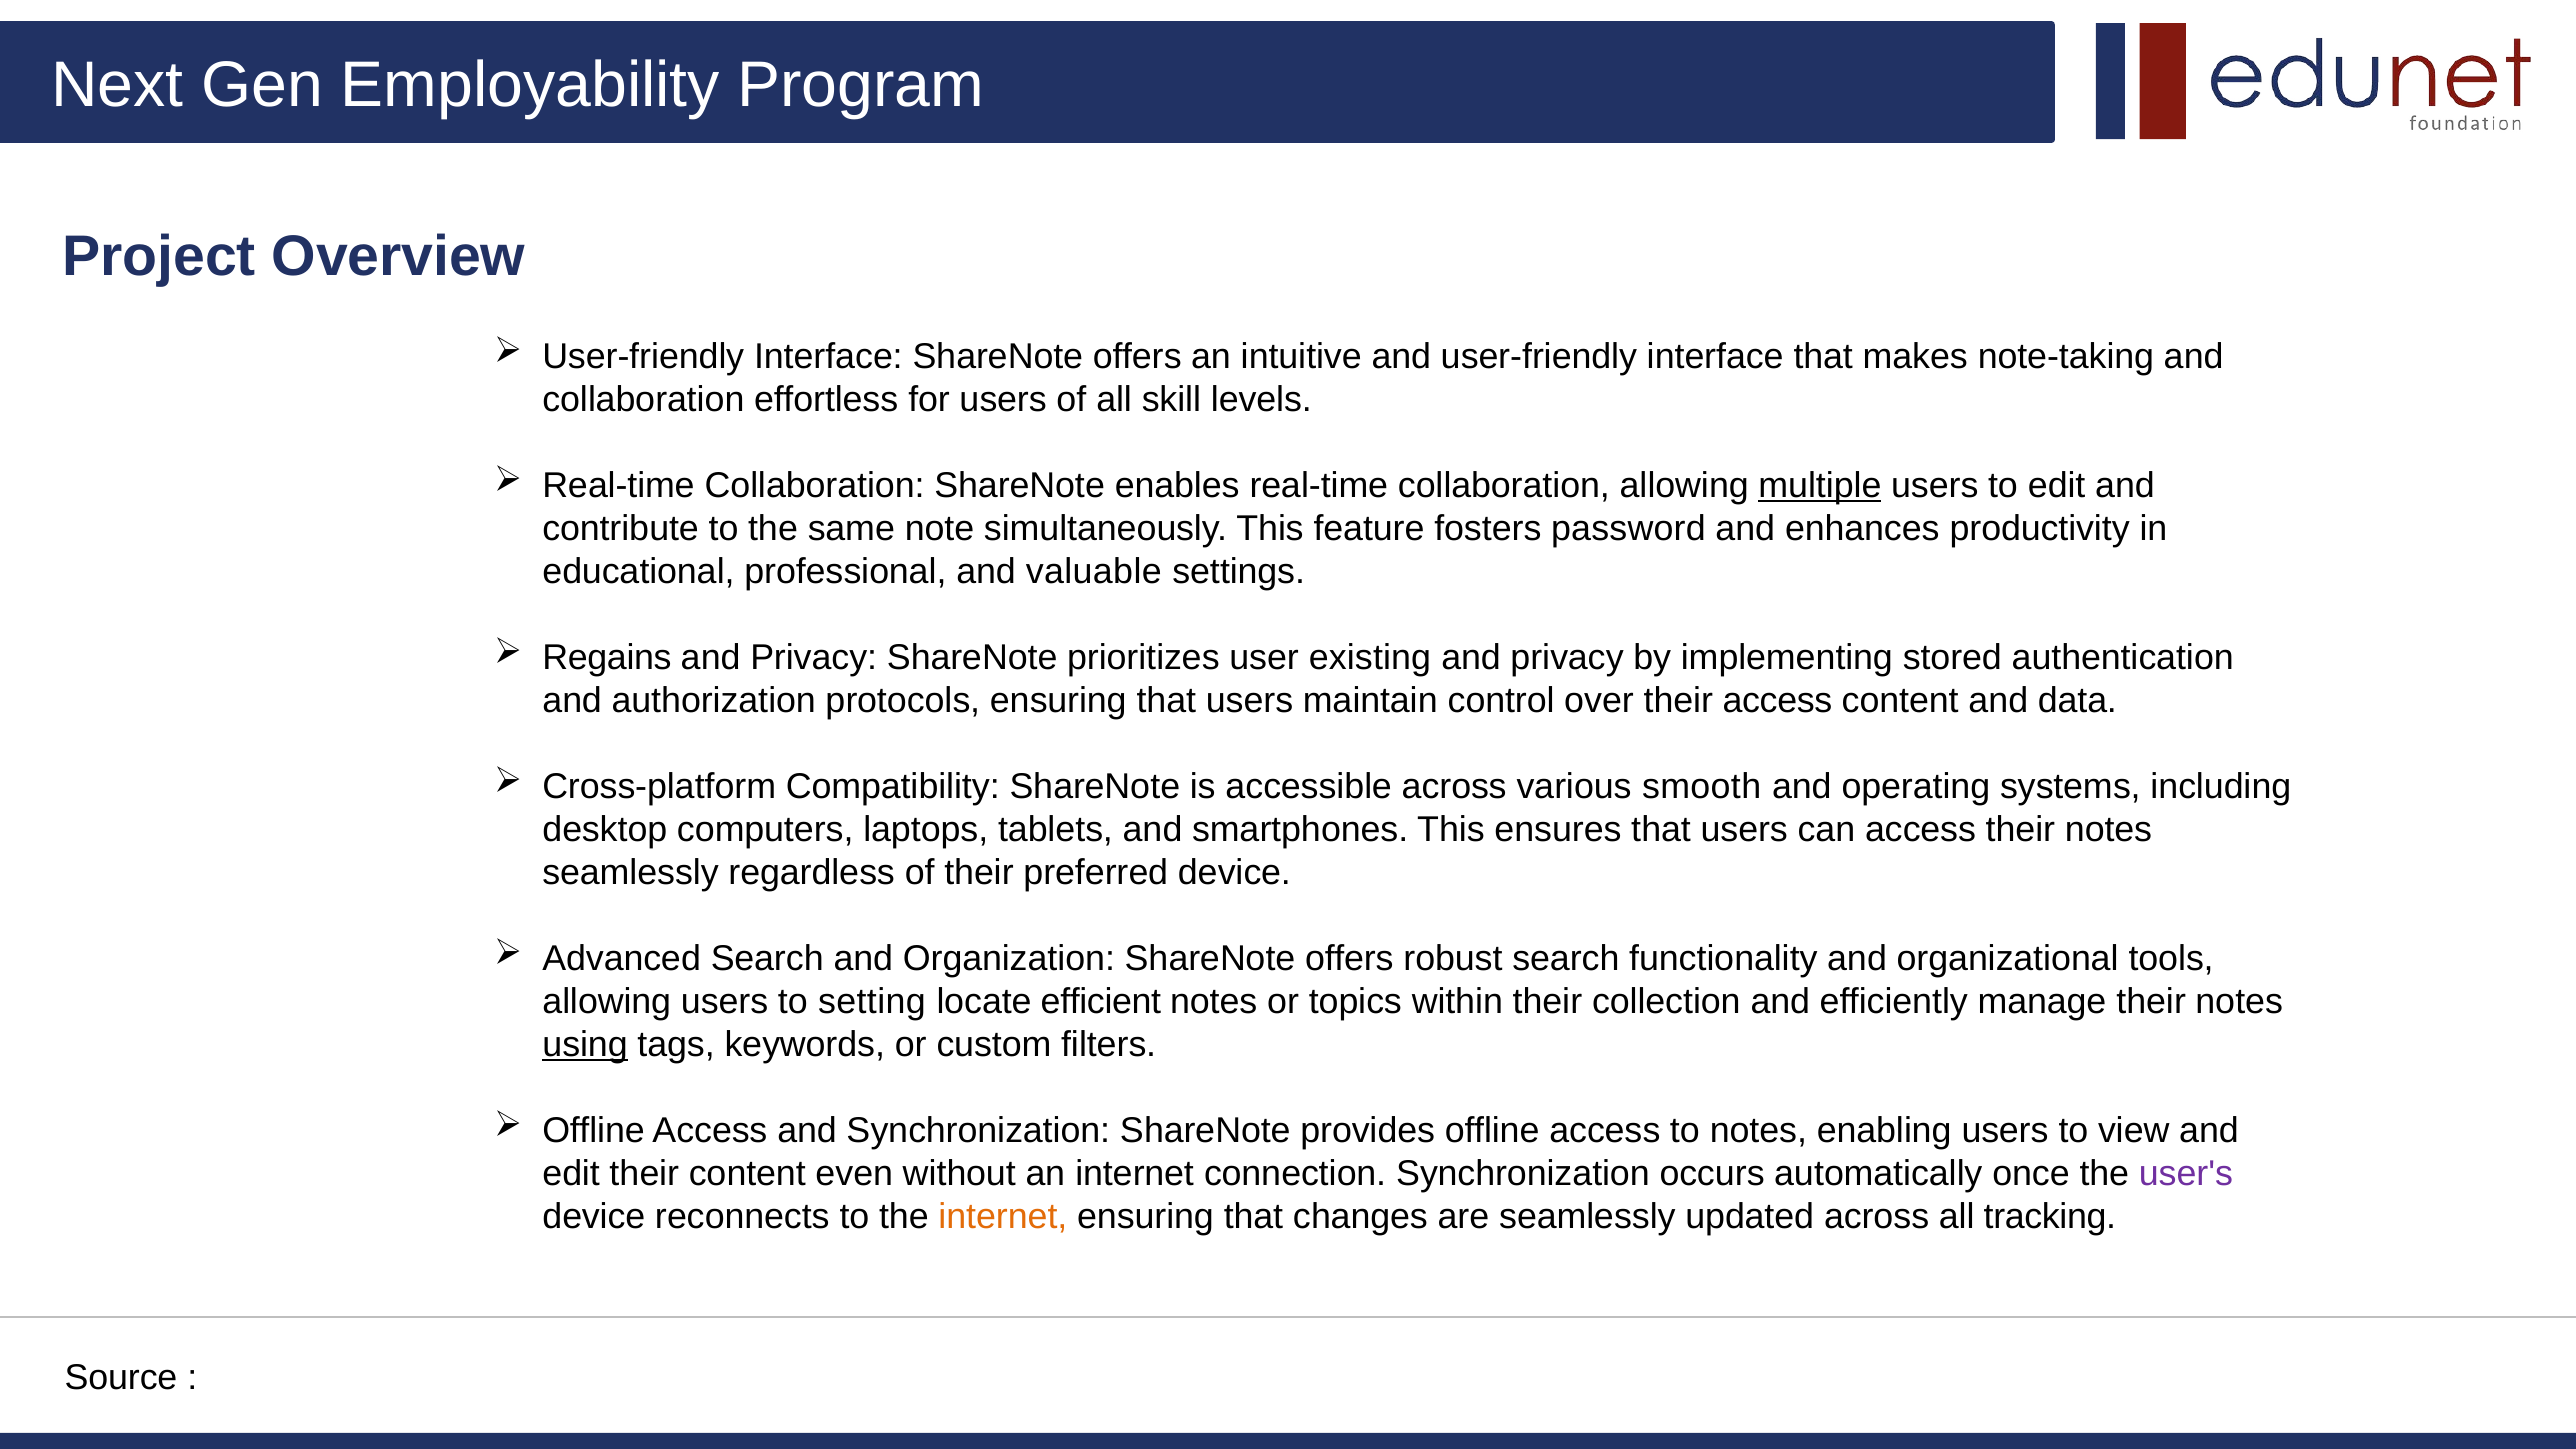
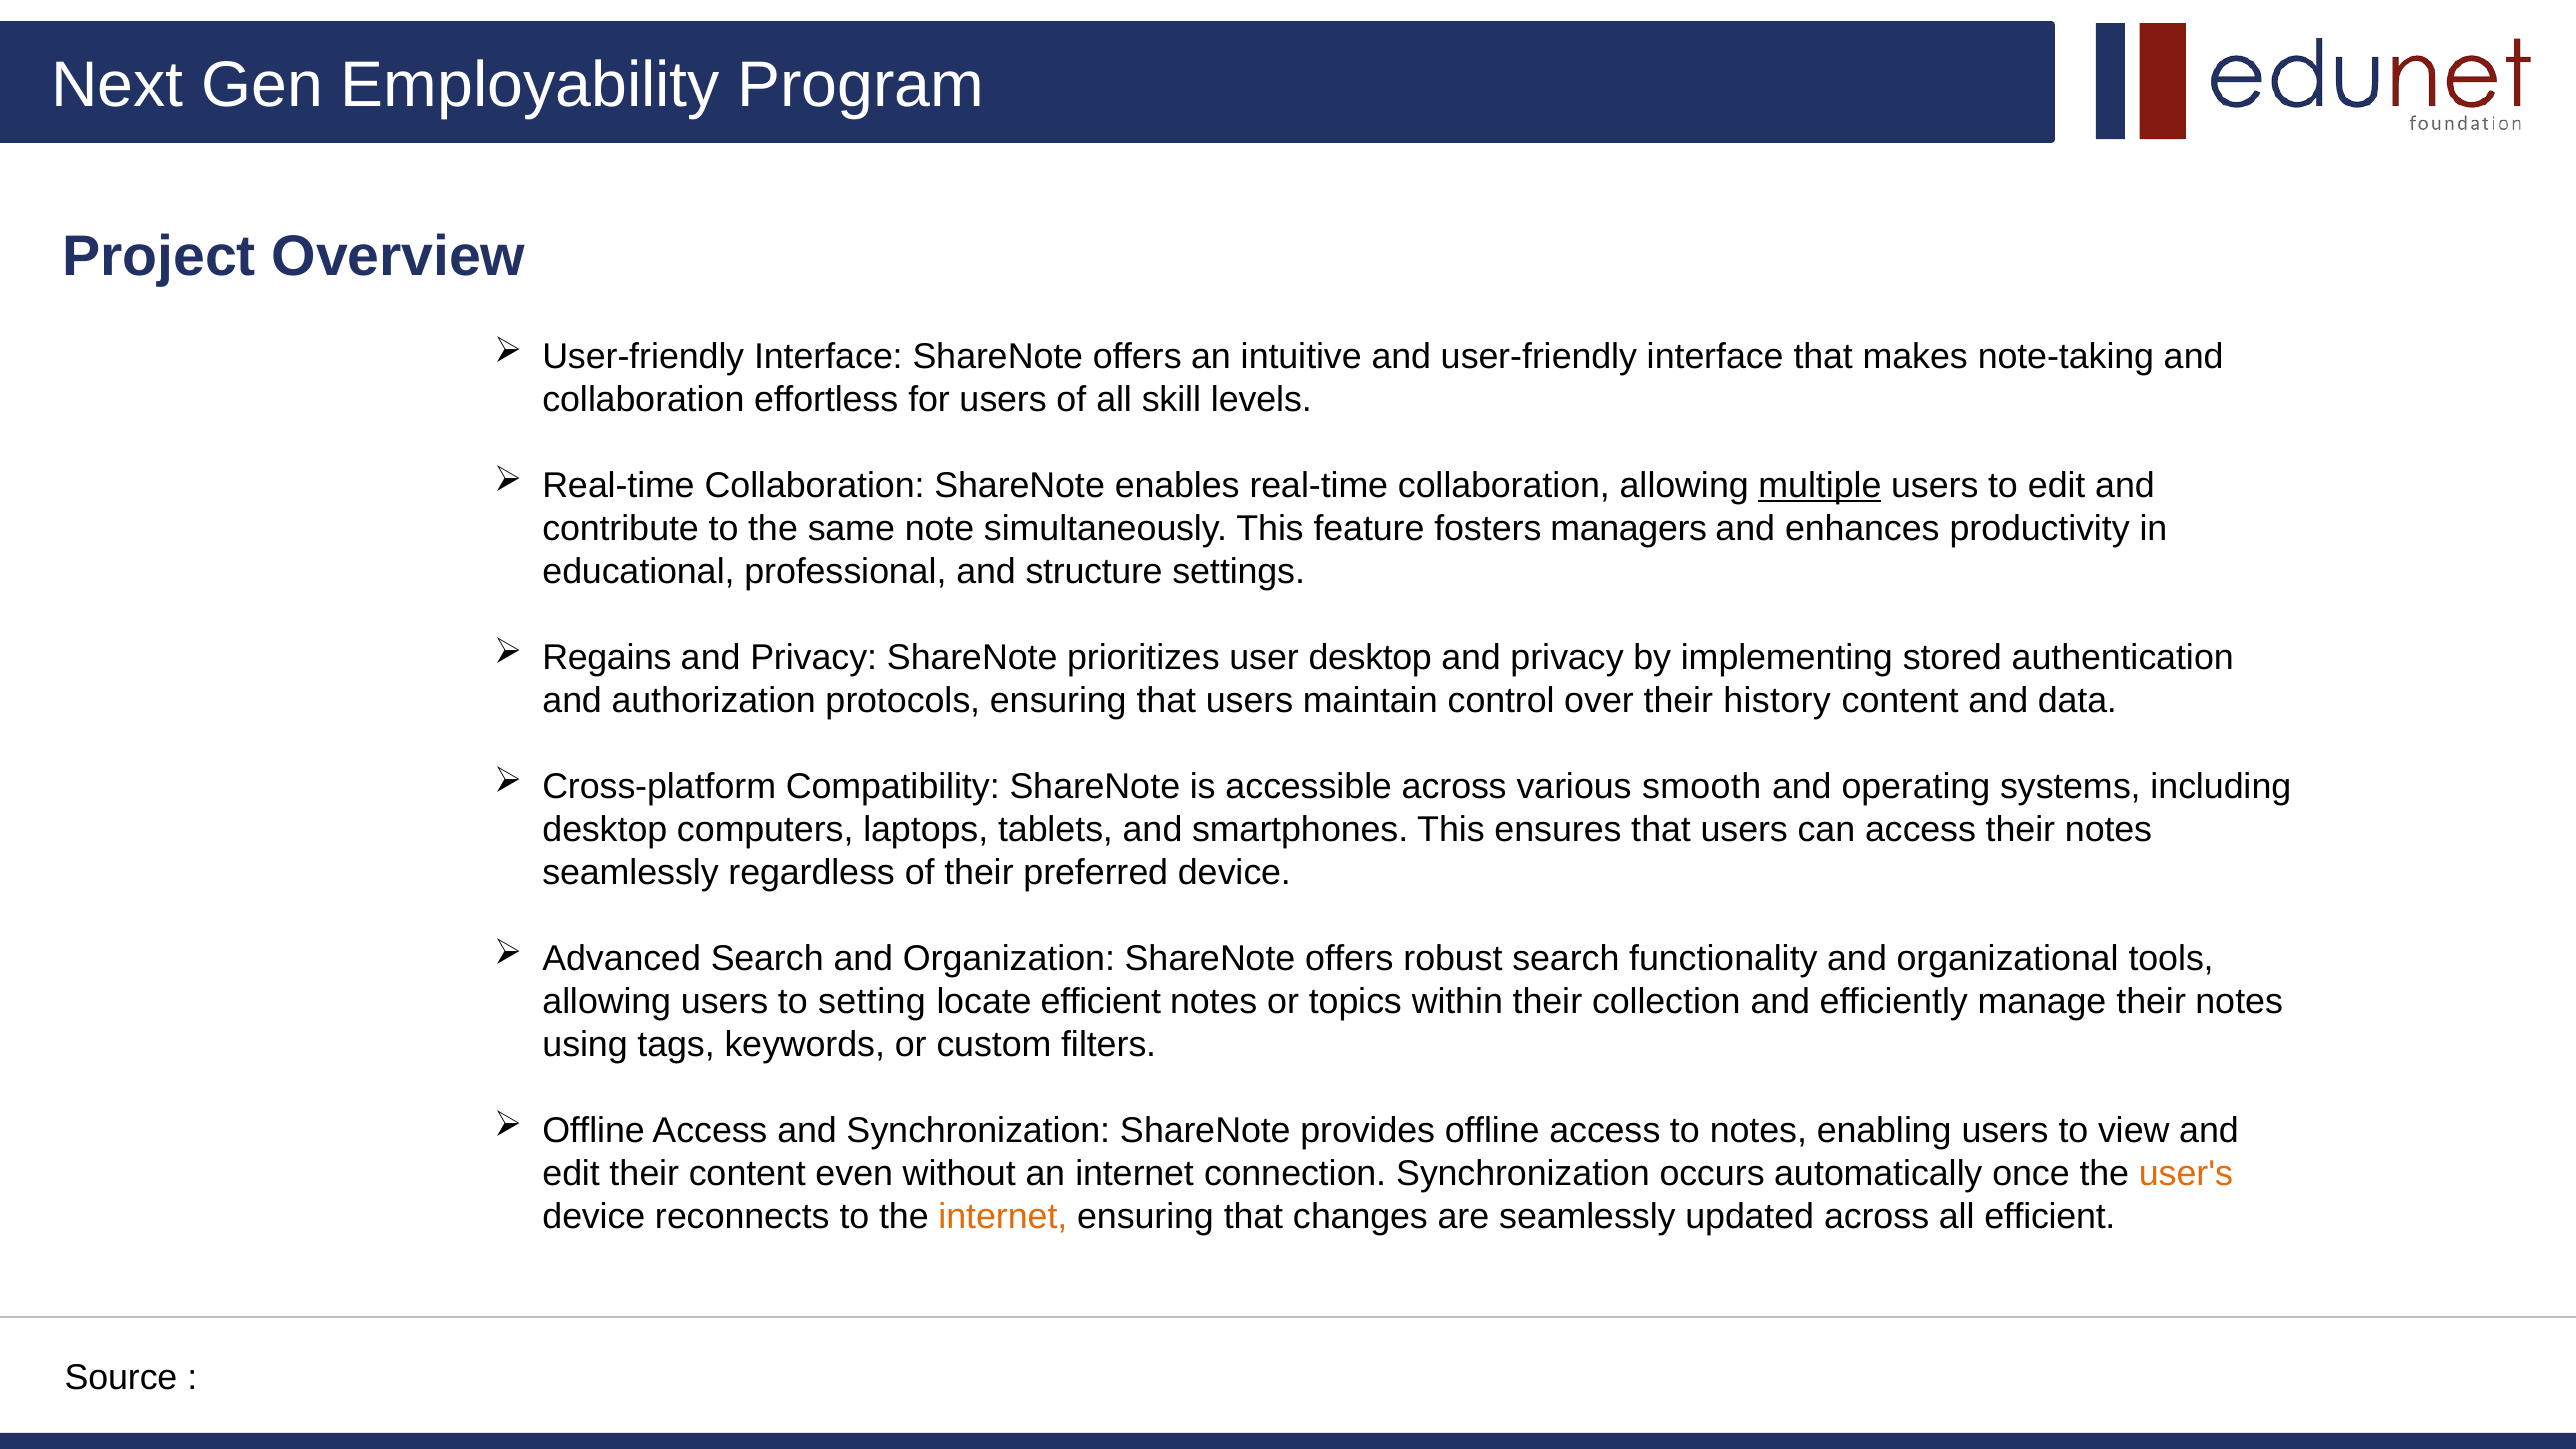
password: password -> managers
valuable: valuable -> structure
user existing: existing -> desktop
their access: access -> history
using underline: present -> none
user's colour: purple -> orange
all tracking: tracking -> efficient
